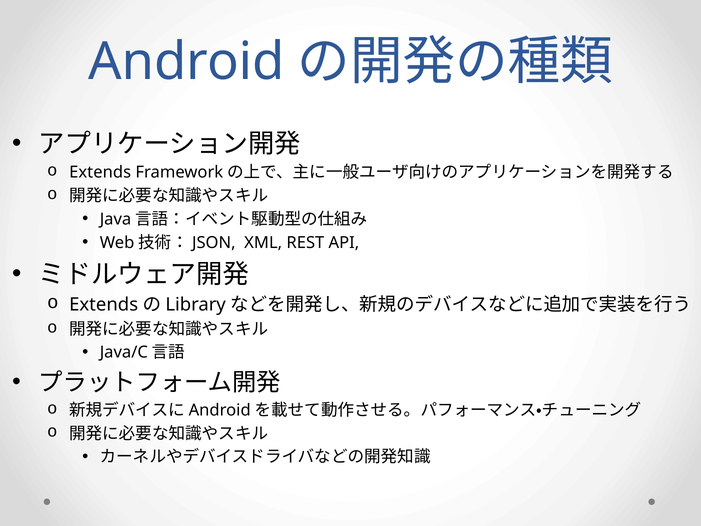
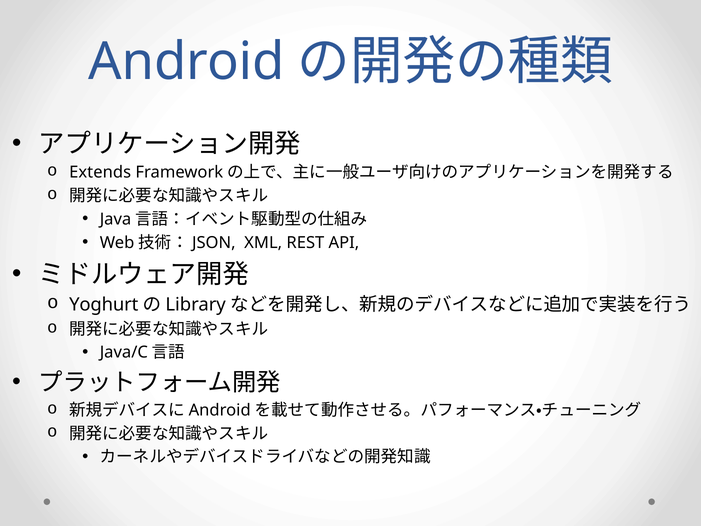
Extends at (104, 305): Extends -> Yoghurt
